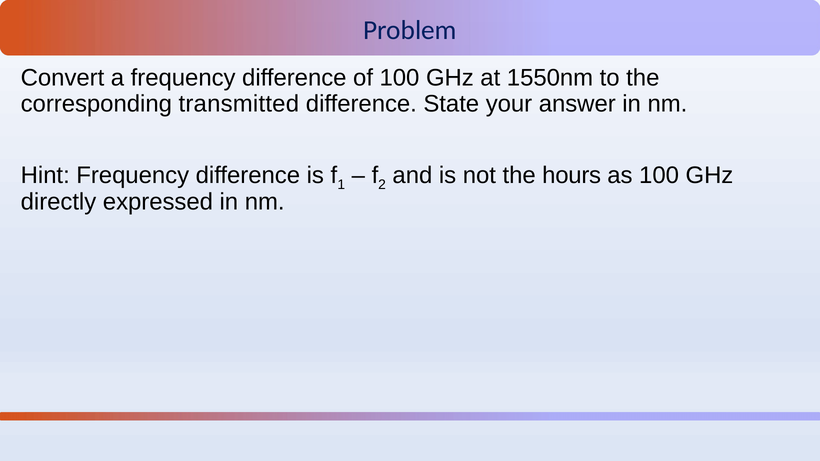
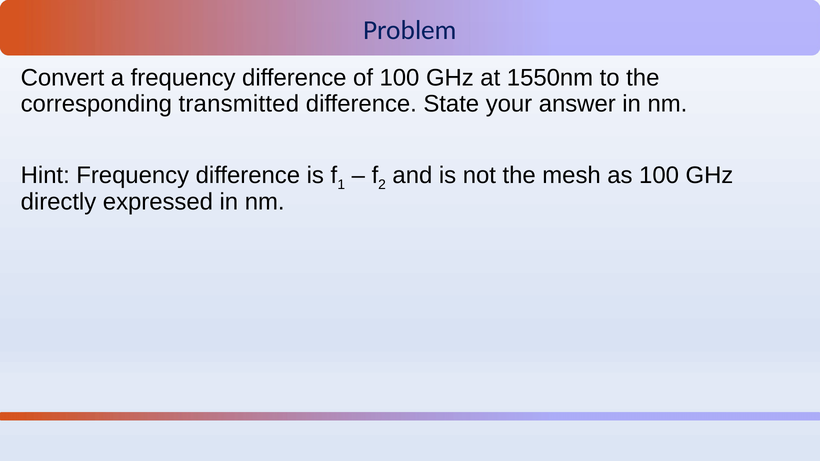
hours: hours -> mesh
